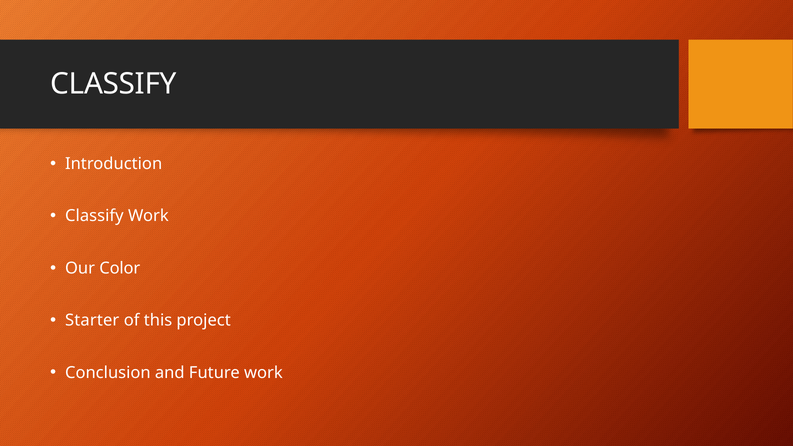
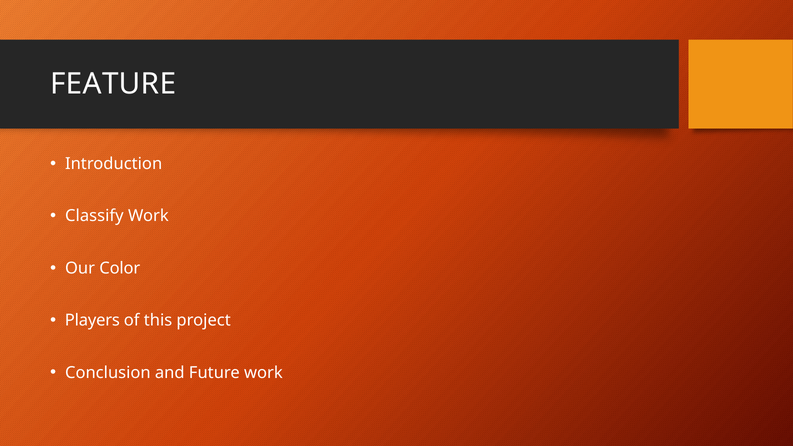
CLASSIFY at (113, 84): CLASSIFY -> FEATURE
Starter: Starter -> Players
